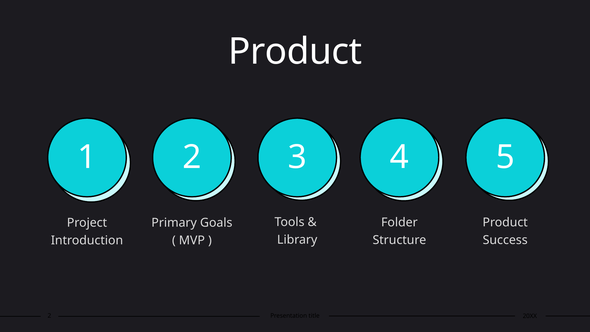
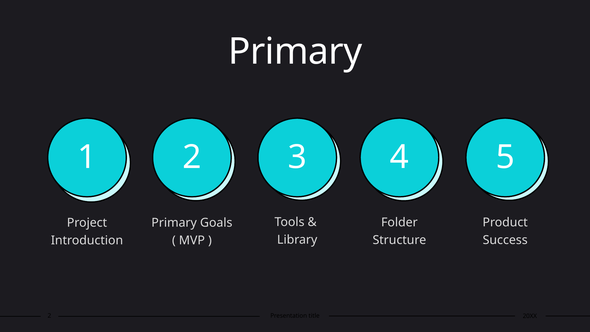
Product at (295, 52): Product -> Primary
